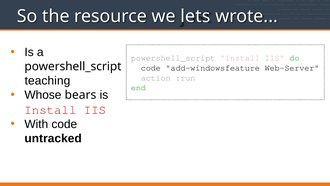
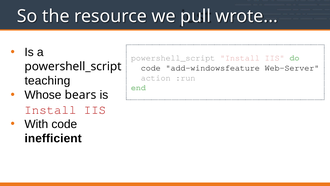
lets: lets -> pull
untracked: untracked -> inefficient
